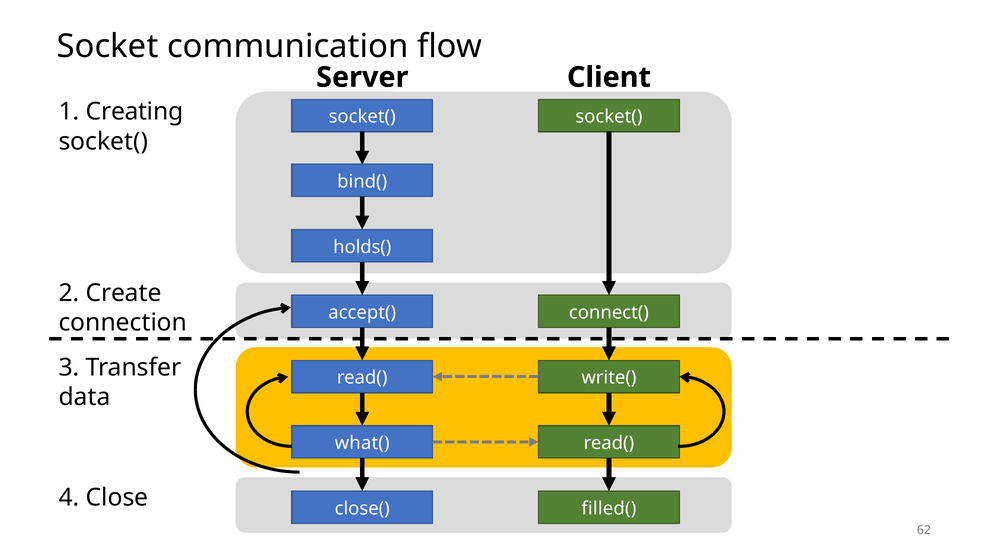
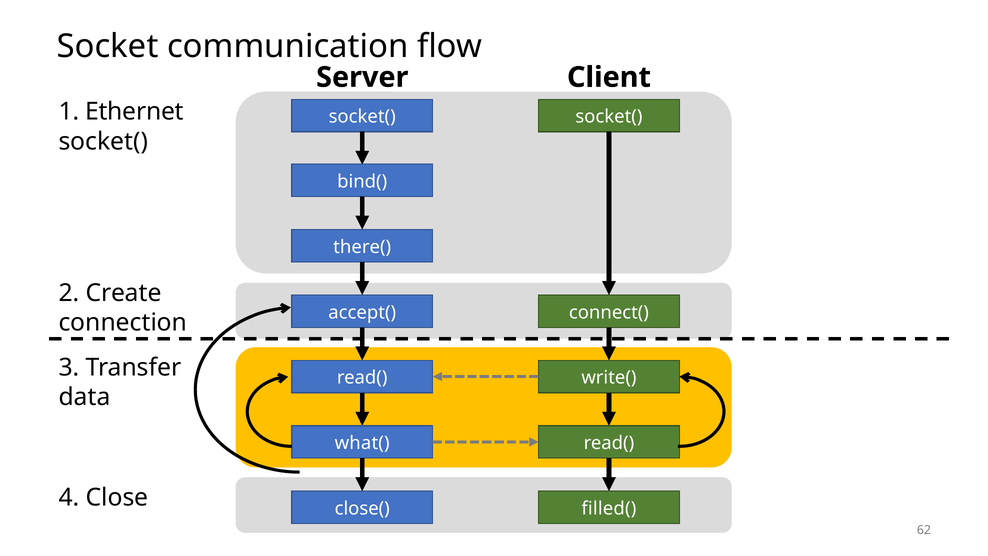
Creating: Creating -> Ethernet
holds(: holds( -> there(
